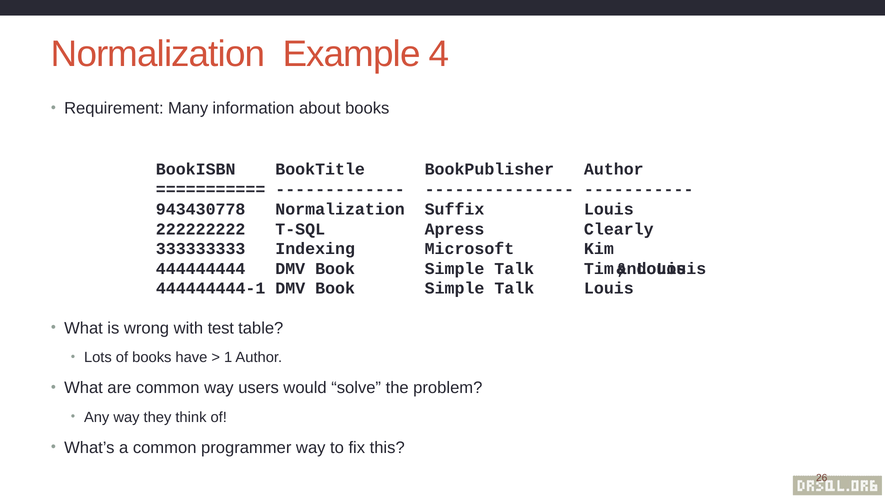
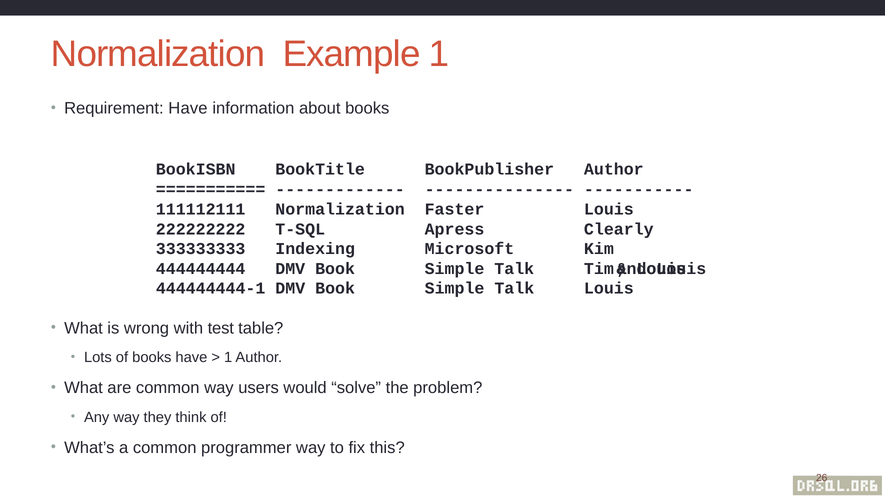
Example 4: 4 -> 1
Requirement Many: Many -> Have
943430778: 943430778 -> 111112111
Suffix: Suffix -> Faster
